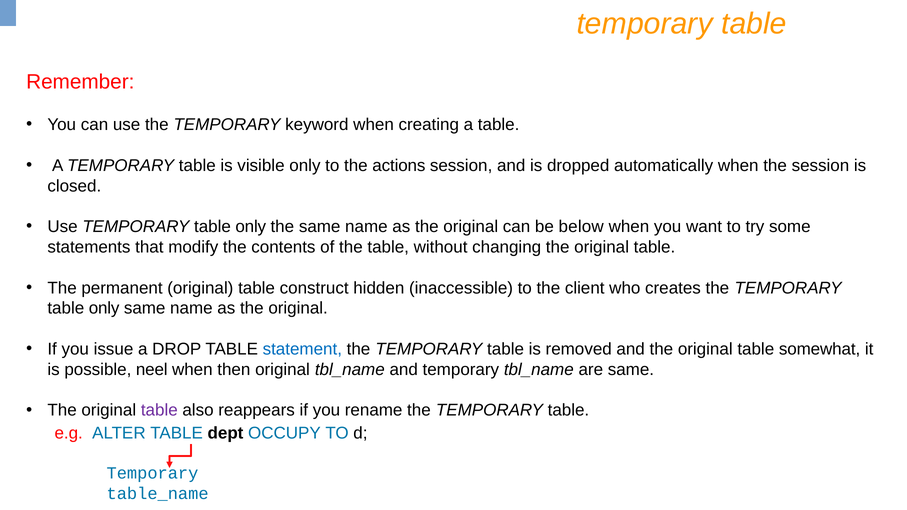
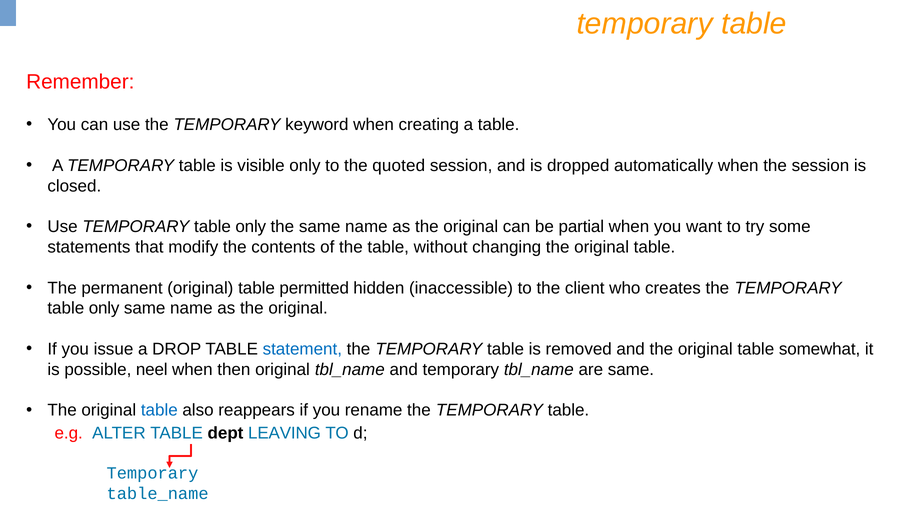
actions: actions -> quoted
below: below -> partial
construct: construct -> permitted
table at (159, 410) colour: purple -> blue
OCCUPY: OCCUPY -> LEAVING
